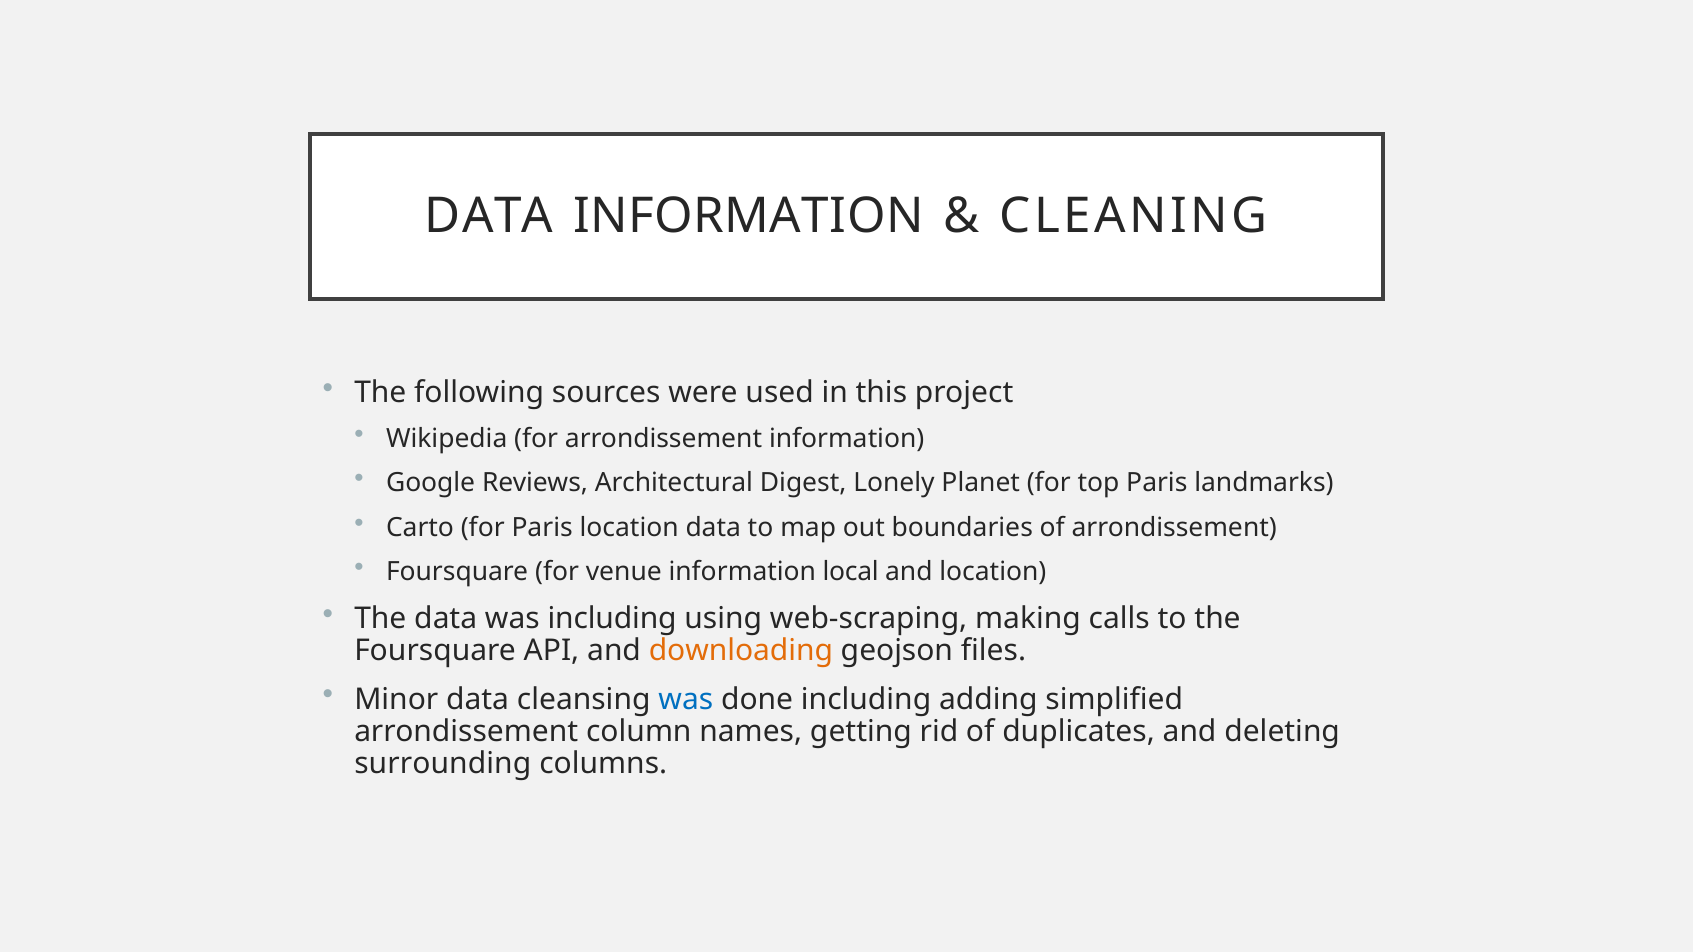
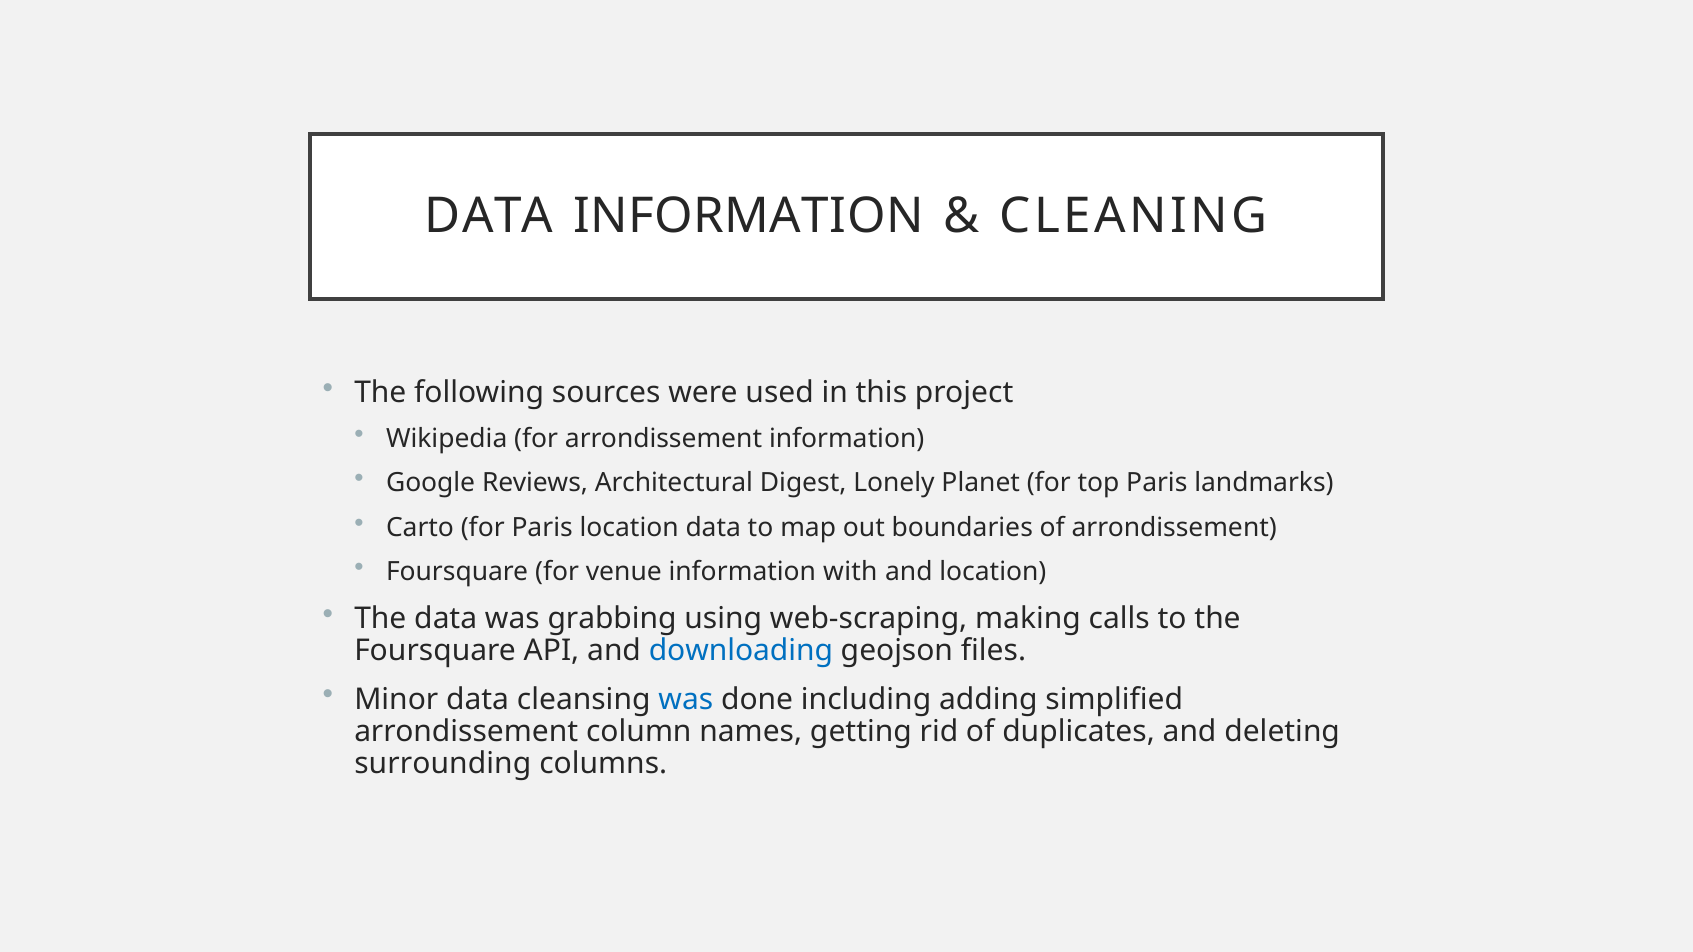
local: local -> with
was including: including -> grabbing
downloading colour: orange -> blue
